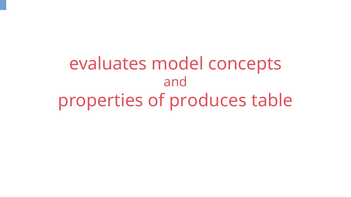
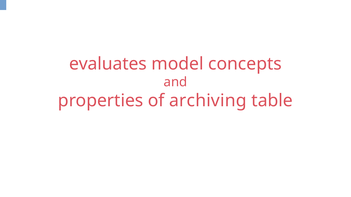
produces: produces -> archiving
